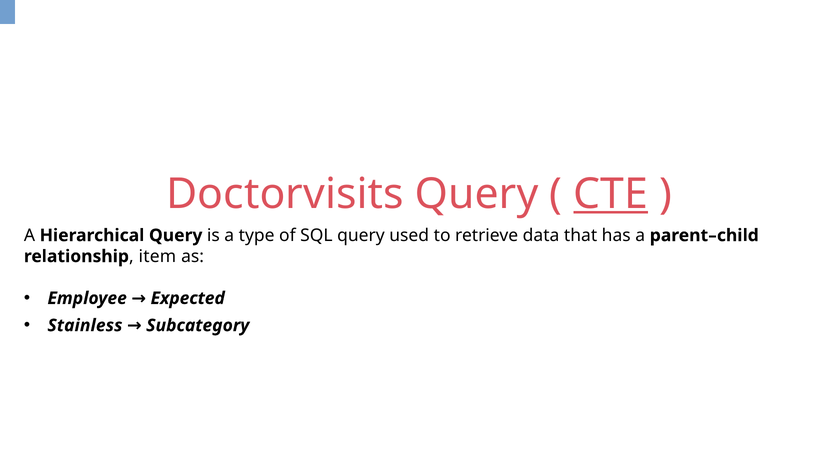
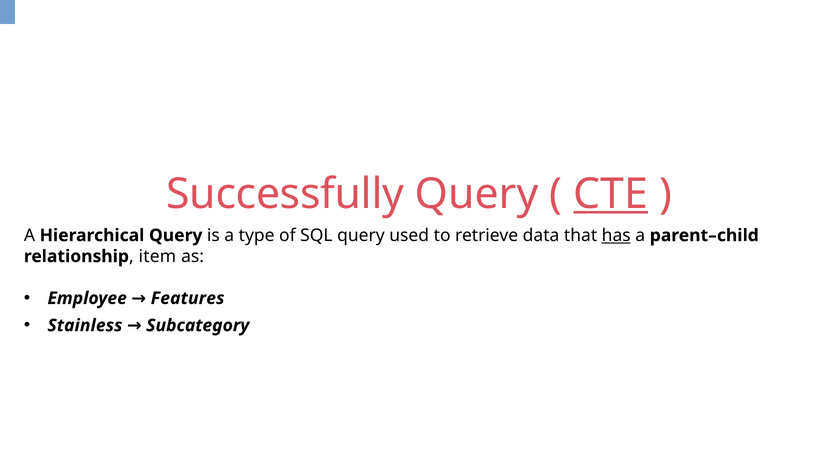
Doctorvisits: Doctorvisits -> Successfully
has underline: none -> present
Expected: Expected -> Features
